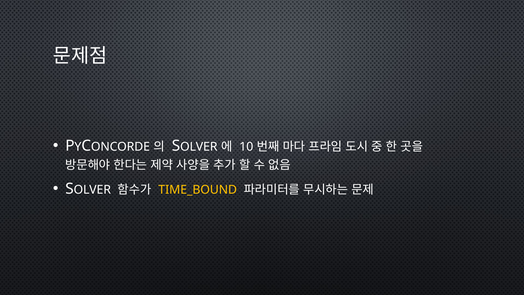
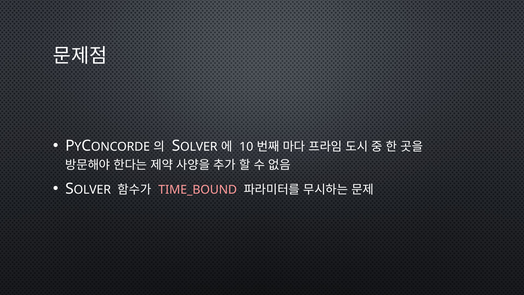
TIME_BOUND colour: yellow -> pink
